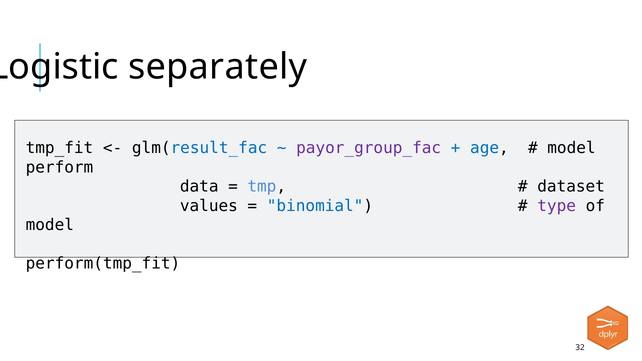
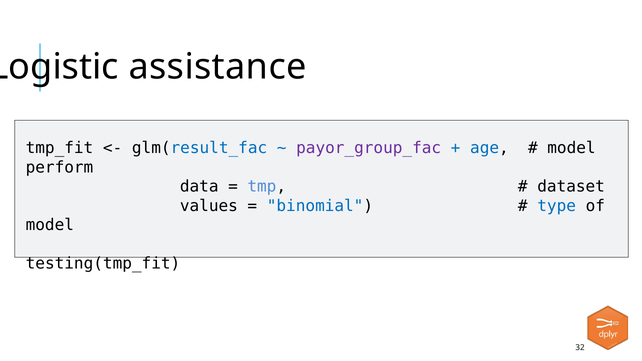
separately: separately -> assistance
type colour: purple -> blue
perform(tmp_fit: perform(tmp_fit -> testing(tmp_fit
